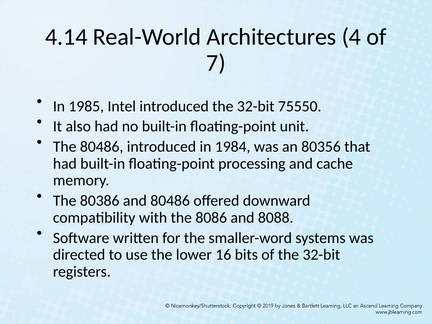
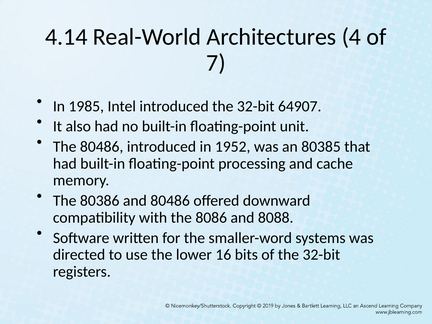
75550: 75550 -> 64907
1984: 1984 -> 1952
80356: 80356 -> 80385
